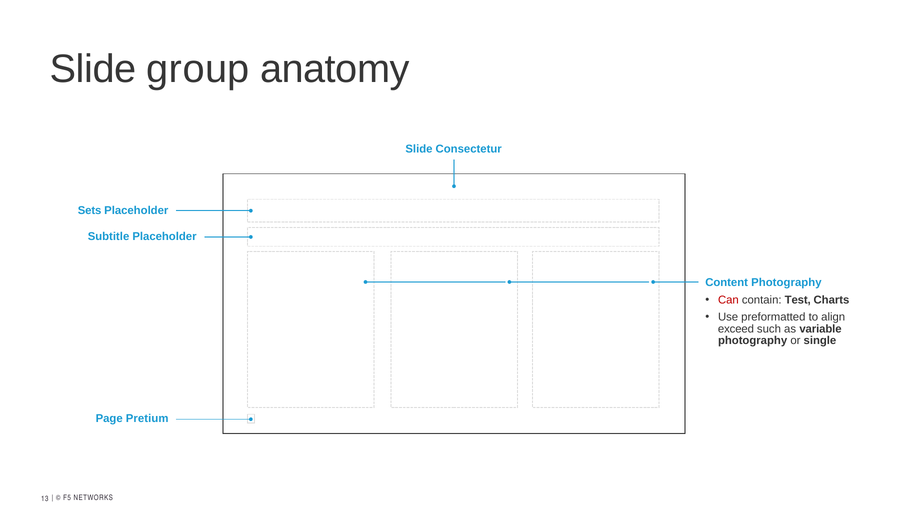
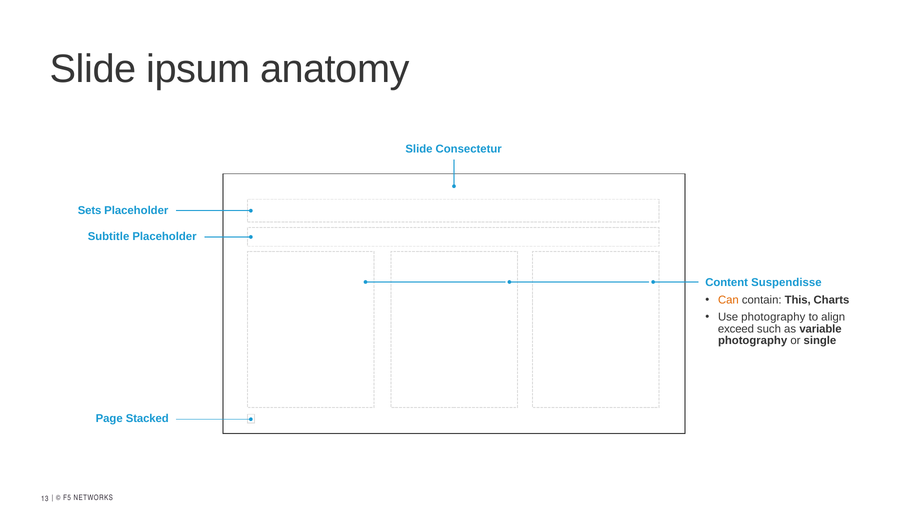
group: group -> ipsum
Content Photography: Photography -> Suspendisse
Can colour: red -> orange
Test: Test -> This
Use preformatted: preformatted -> photography
Pretium: Pretium -> Stacked
